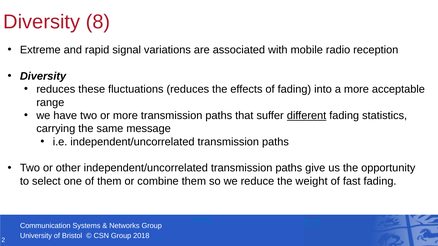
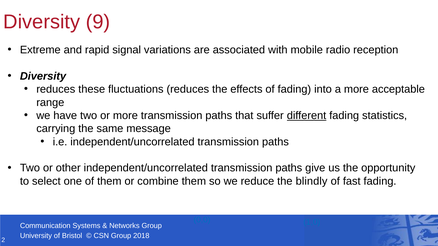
8: 8 -> 9
weight: weight -> blindly
